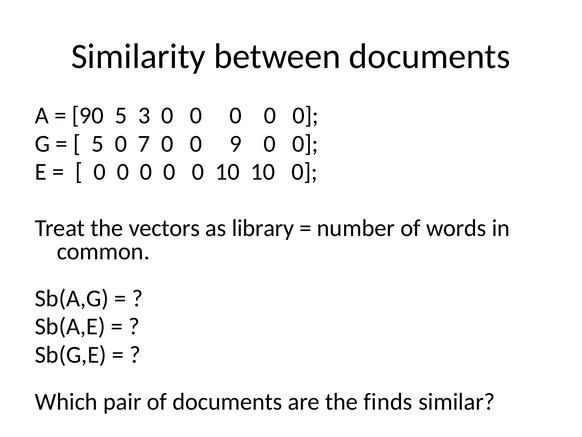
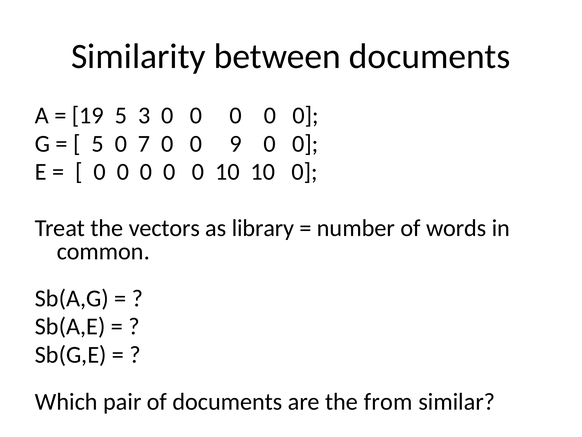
90: 90 -> 19
finds: finds -> from
